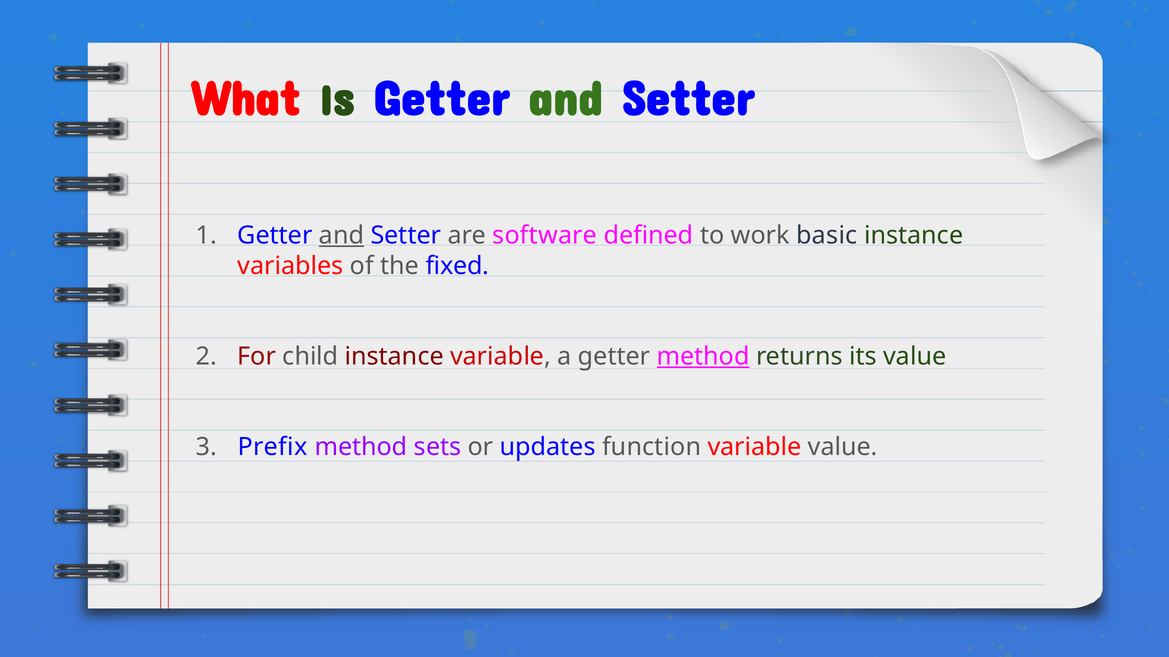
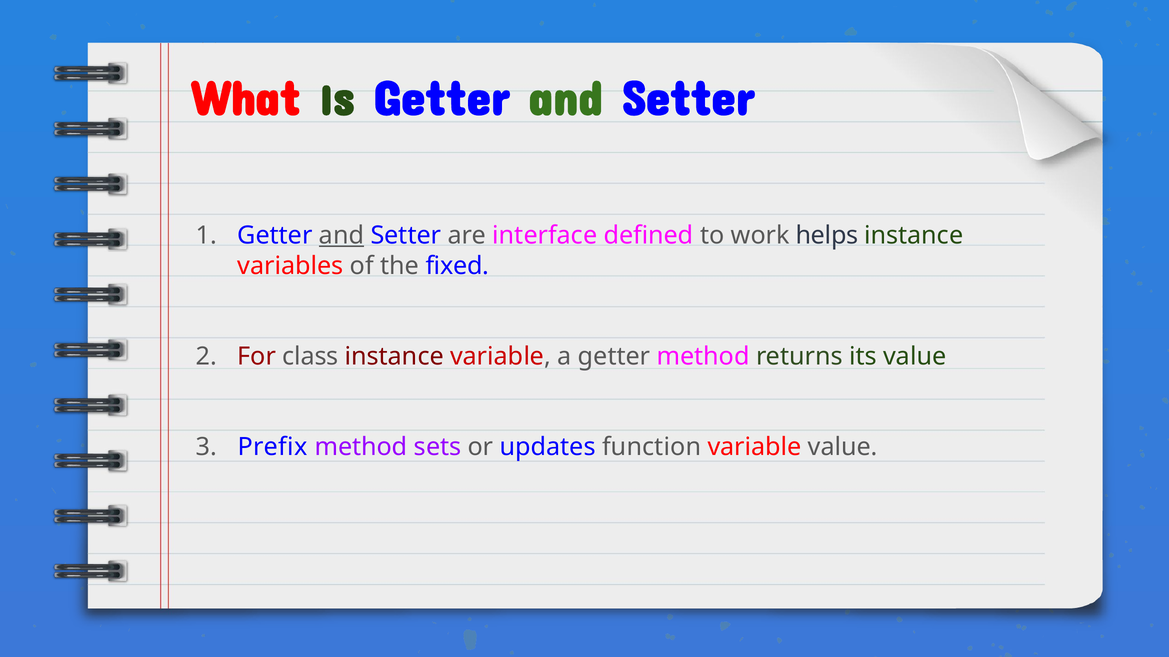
software: software -> interface
basic: basic -> helps
child: child -> class
method at (703, 357) underline: present -> none
